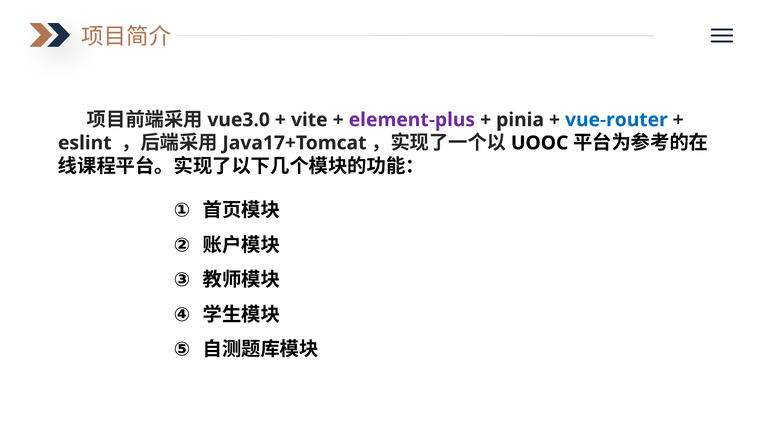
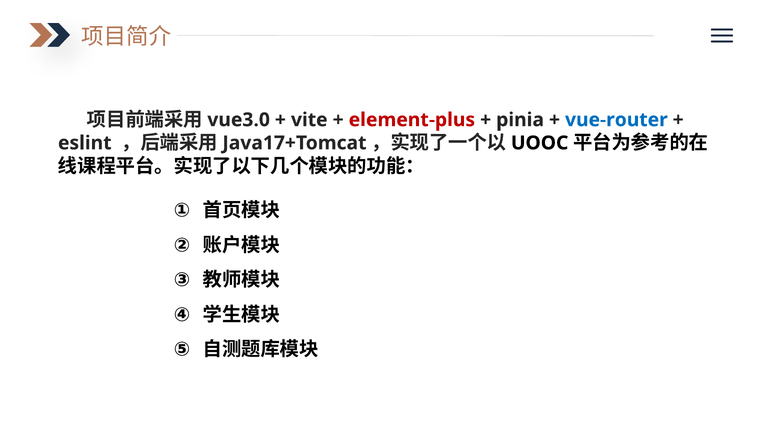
element-plus colour: purple -> red
